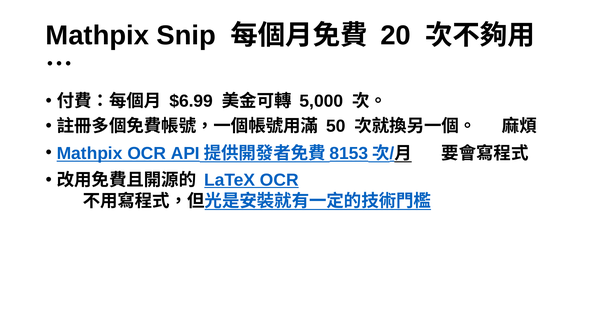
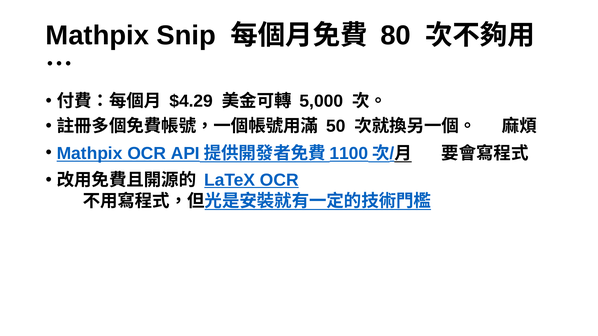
20: 20 -> 80
$6.99: $6.99 -> $4.29
8153: 8153 -> 1100
